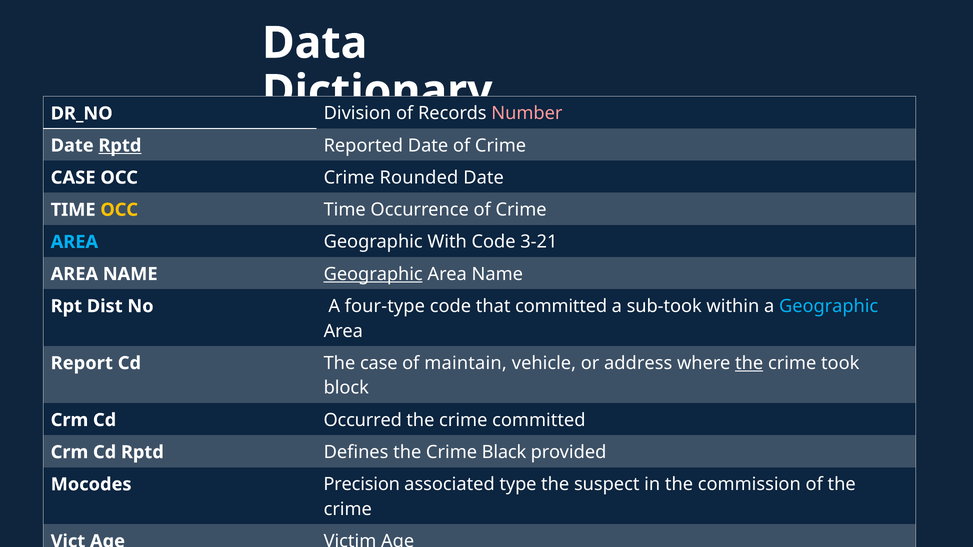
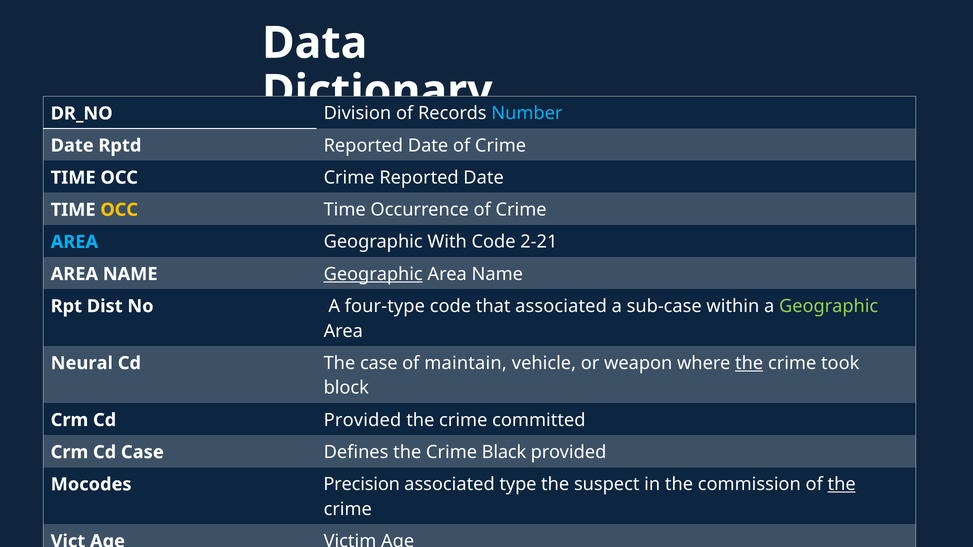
Number colour: pink -> light blue
Rptd at (120, 146) underline: present -> none
CASE at (73, 178): CASE -> TIME
Crime Rounded: Rounded -> Reported
3-21: 3-21 -> 2-21
that committed: committed -> associated
sub-took: sub-took -> sub-case
Geographic at (829, 306) colour: light blue -> light green
Report: Report -> Neural
address: address -> weapon
Cd Occurred: Occurred -> Provided
Cd Rptd: Rptd -> Case
the at (842, 485) underline: none -> present
